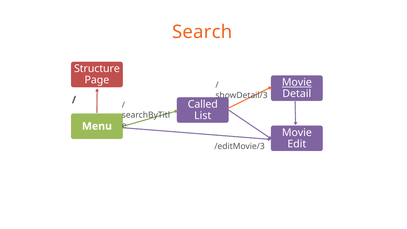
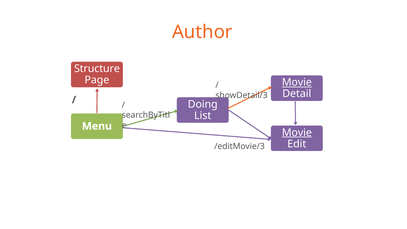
Search: Search -> Author
Called: Called -> Doing
Movie at (297, 132) underline: none -> present
